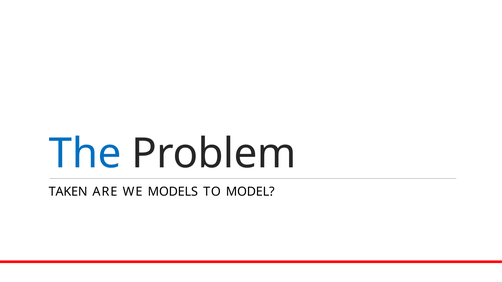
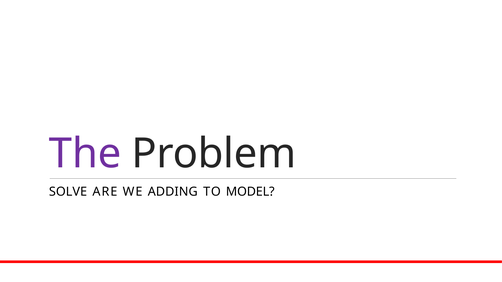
The colour: blue -> purple
TAKEN: TAKEN -> SOLVE
MODELS: MODELS -> ADDING
